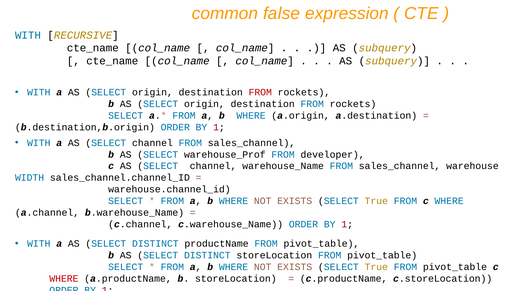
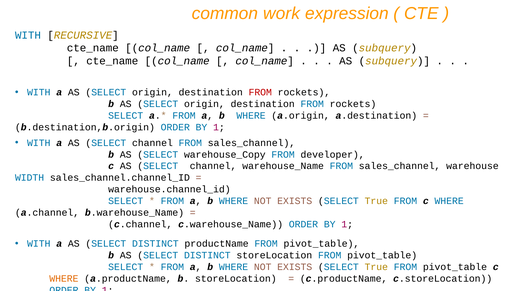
false: false -> work
warehouse_Prof: warehouse_Prof -> warehouse_Copy
WHERE at (64, 279) colour: red -> orange
